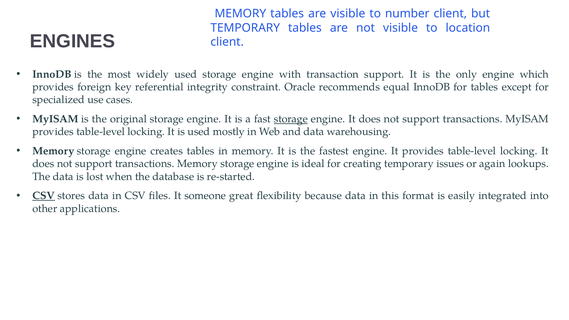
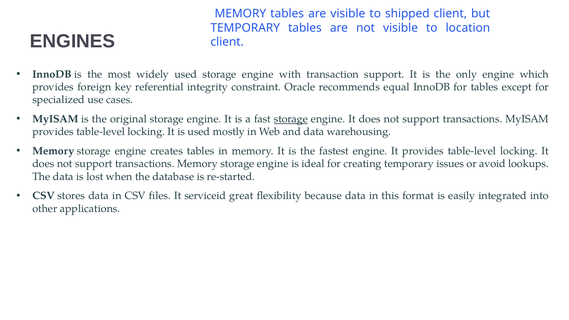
number: number -> shipped
again: again -> avoid
CSV at (44, 196) underline: present -> none
someone: someone -> serviceid
